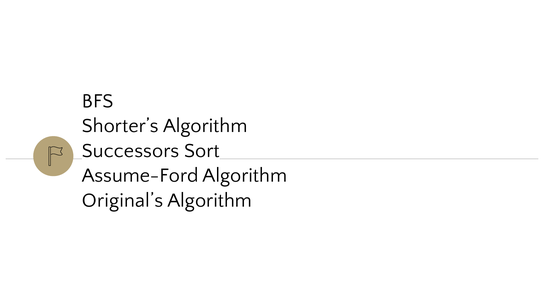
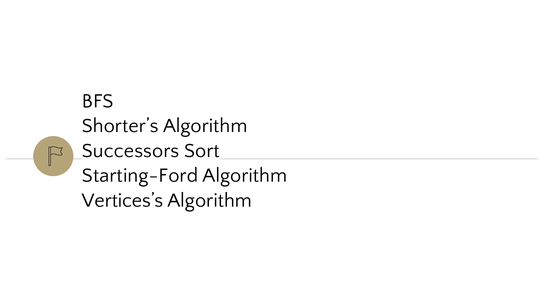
Assume-Ford: Assume-Ford -> Starting-Ford
Original’s: Original’s -> Vertices’s
